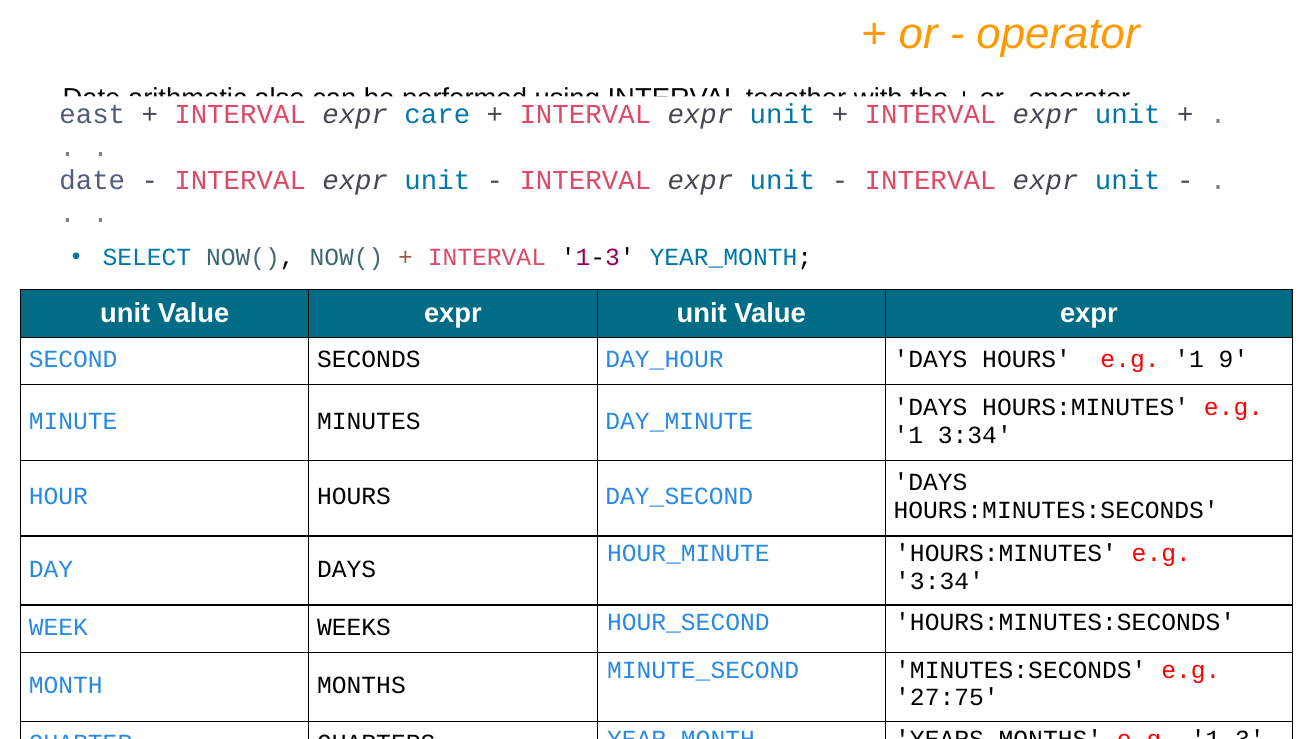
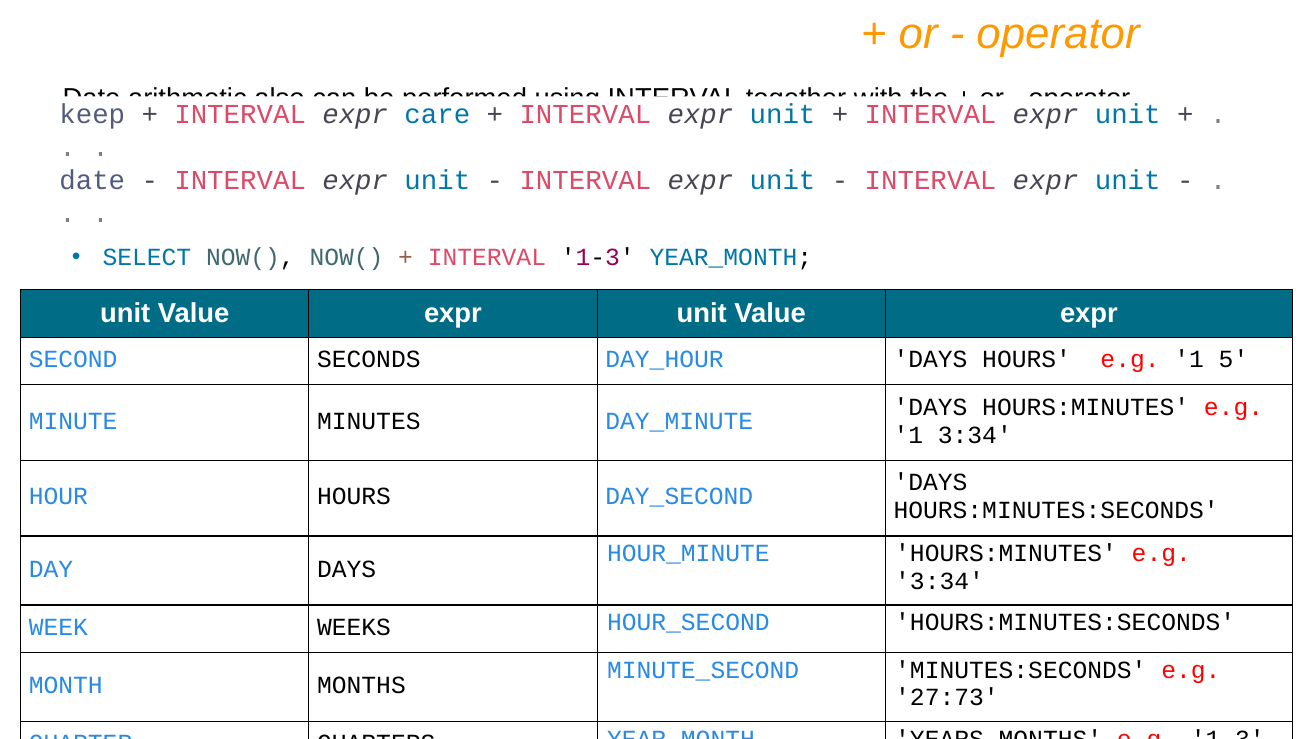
east: east -> keep
9: 9 -> 5
27:75: 27:75 -> 27:73
